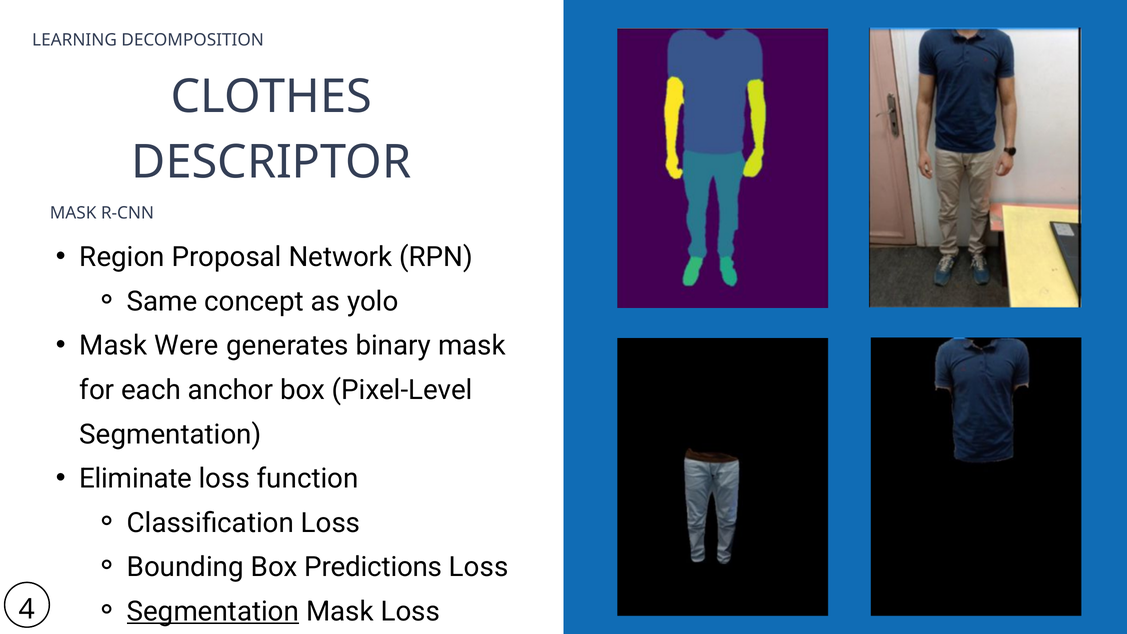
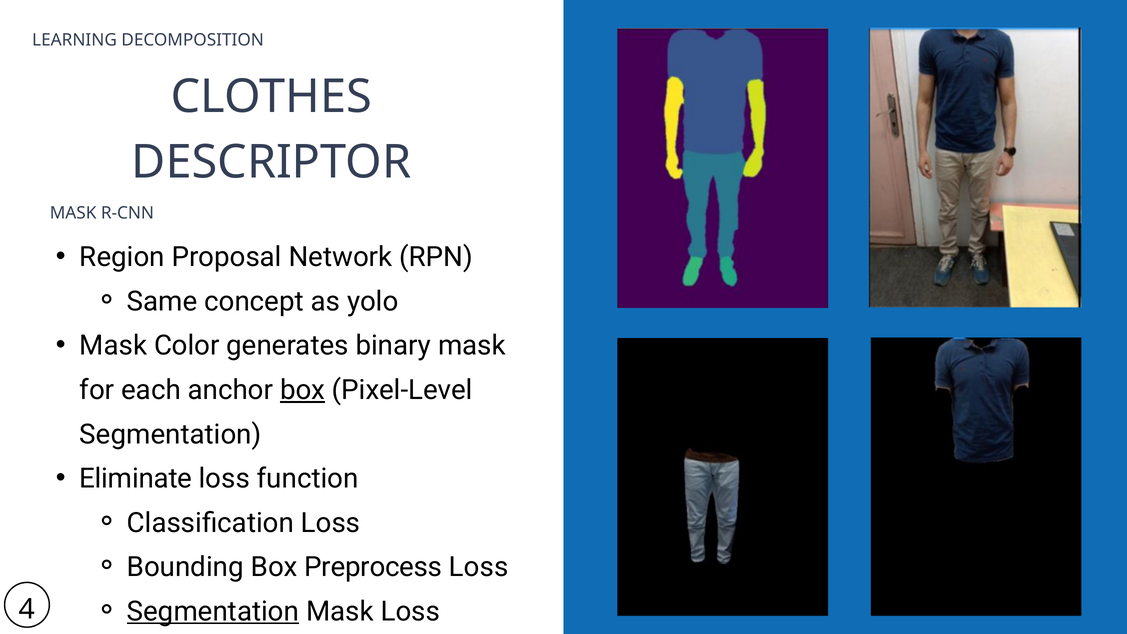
Were: Were -> Color
box at (303, 390) underline: none -> present
Predictions: Predictions -> Preprocess
